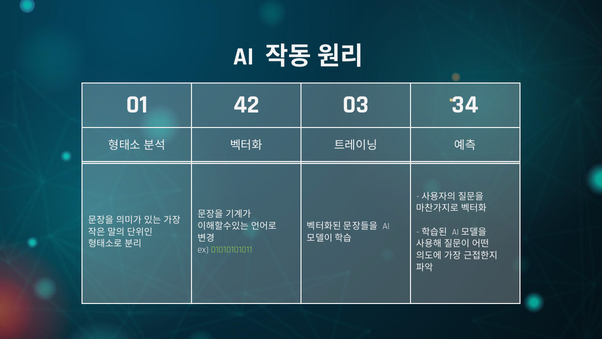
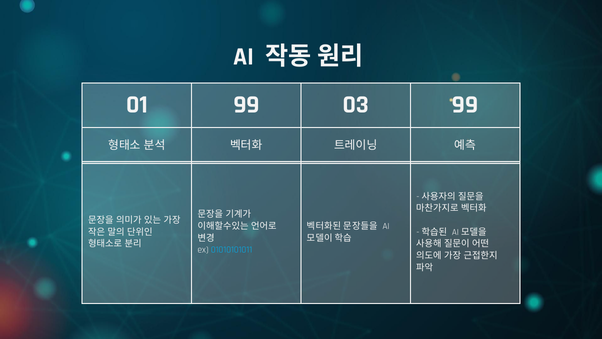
01 42: 42 -> 99
03 34: 34 -> 99
01010101011 colour: light green -> light blue
